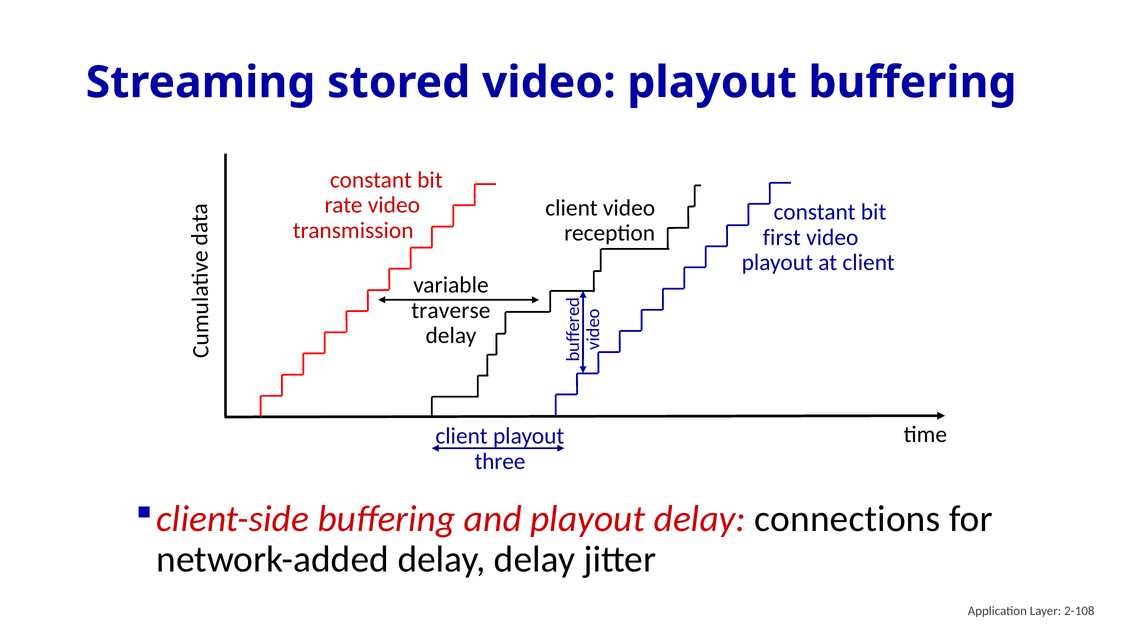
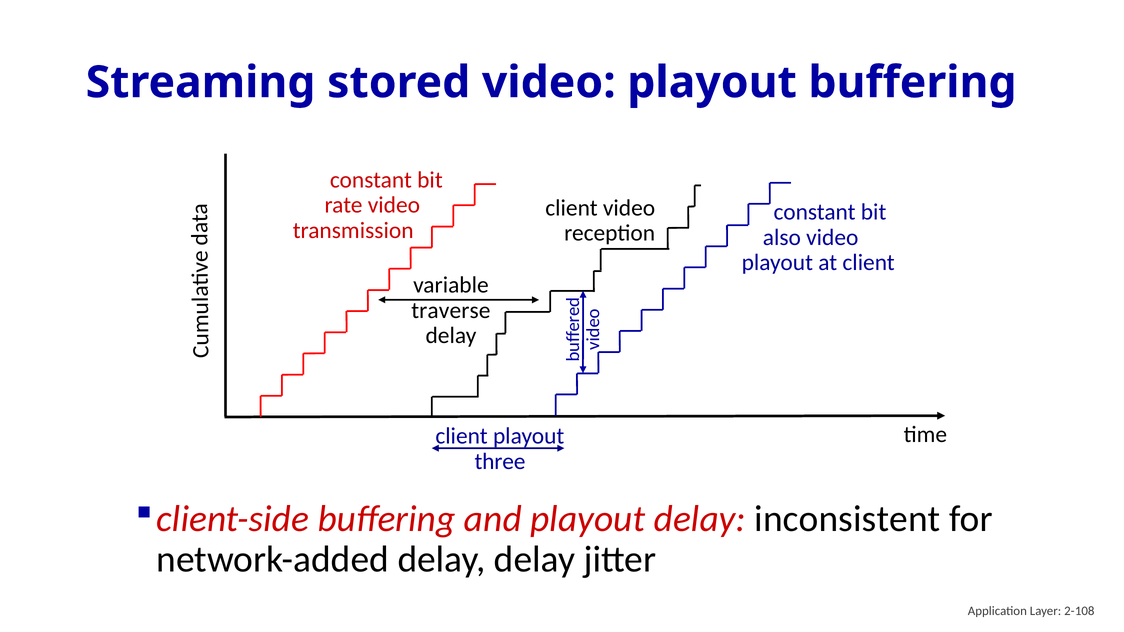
first: first -> also
connections: connections -> inconsistent
